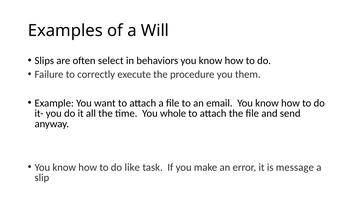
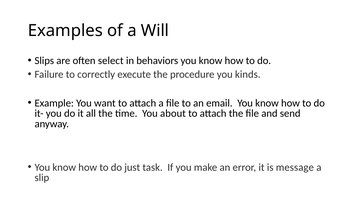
them: them -> kinds
whole: whole -> about
like: like -> just
